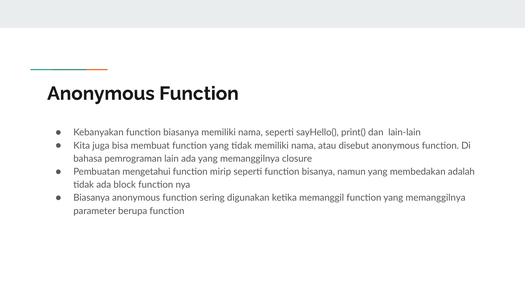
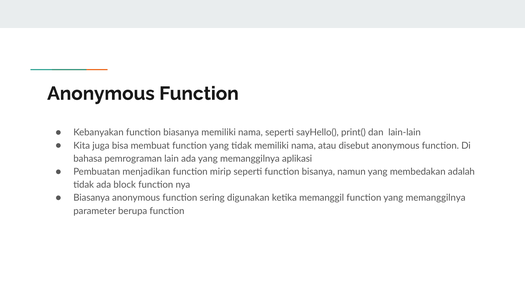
closure: closure -> aplikasi
mengetahui: mengetahui -> menjadikan
